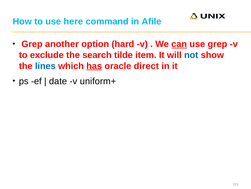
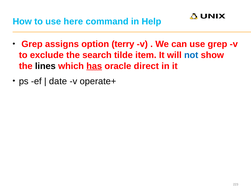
Afile: Afile -> Help
another: another -> assigns
hard: hard -> terry
can underline: present -> none
lines colour: blue -> black
uniform+: uniform+ -> operate+
